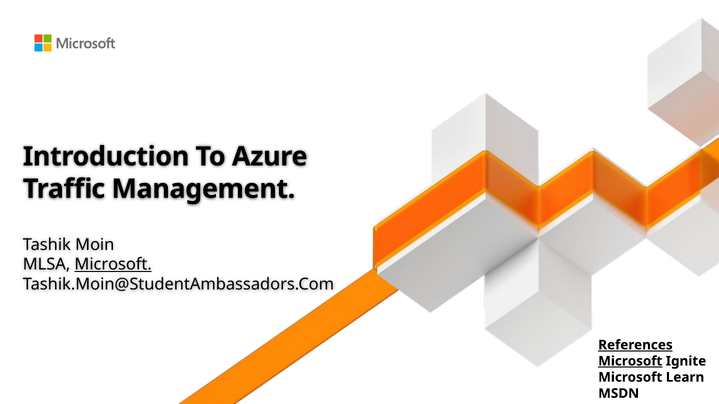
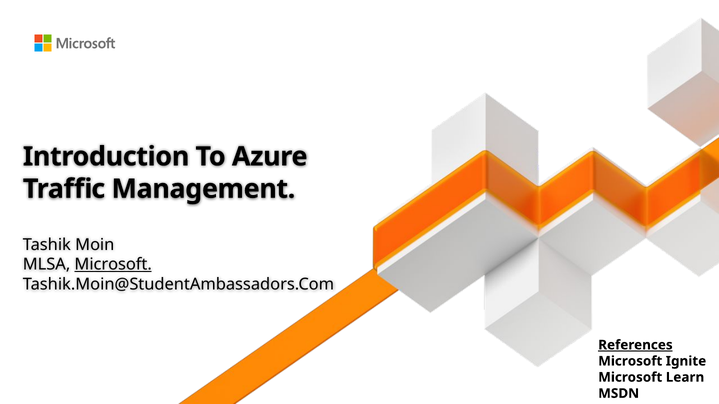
Microsoft at (630, 361) underline: present -> none
